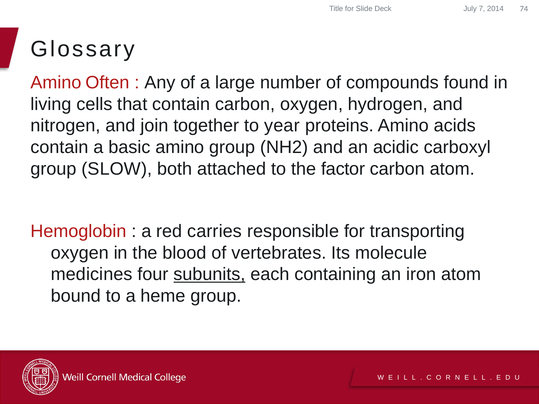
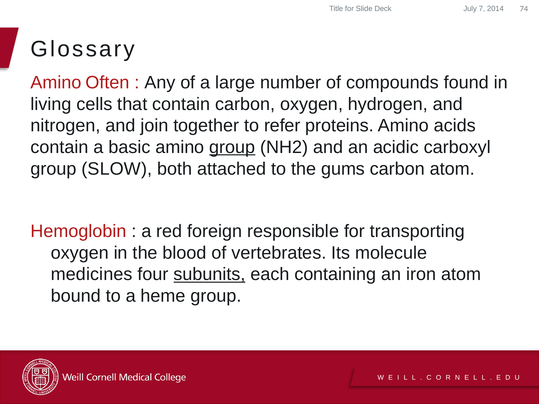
year: year -> refer
group at (232, 147) underline: none -> present
factor: factor -> gums
carries: carries -> foreign
